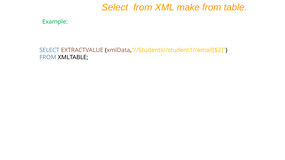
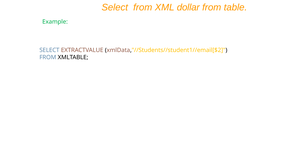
make: make -> dollar
